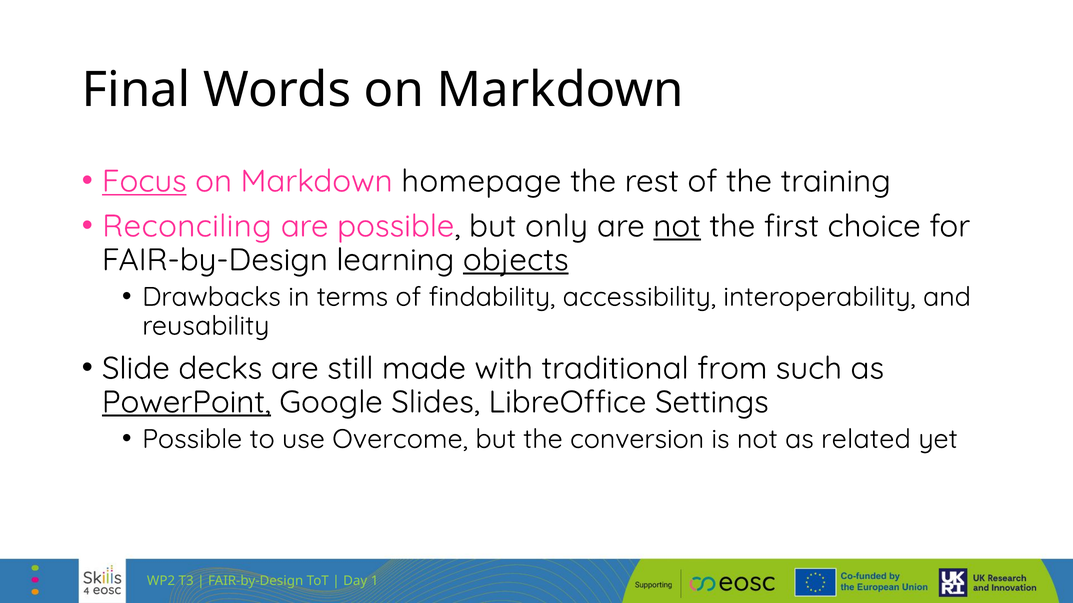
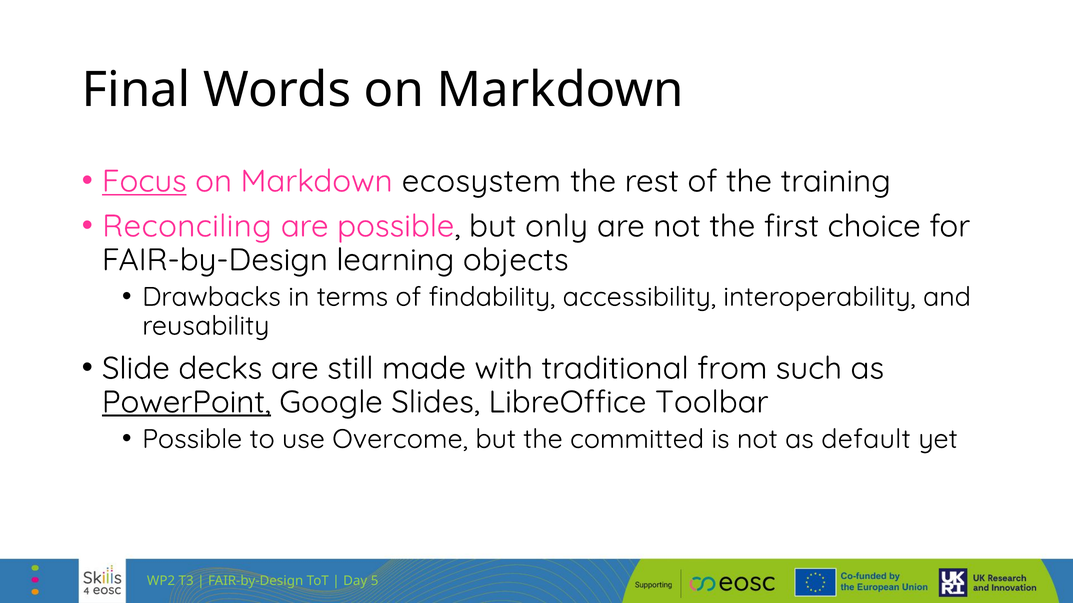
homepage: homepage -> ecosystem
not at (677, 226) underline: present -> none
objects underline: present -> none
Settings: Settings -> Toolbar
conversion: conversion -> committed
related: related -> default
1: 1 -> 5
